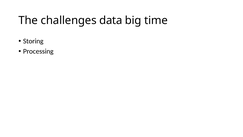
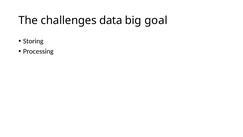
time: time -> goal
